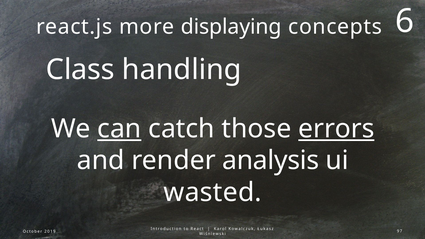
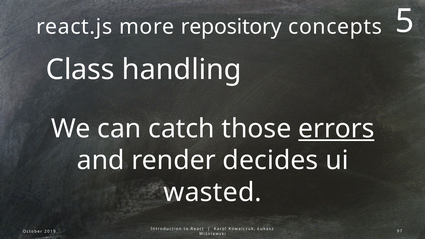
displaying: displaying -> repository
6: 6 -> 5
can underline: present -> none
analysis: analysis -> decides
